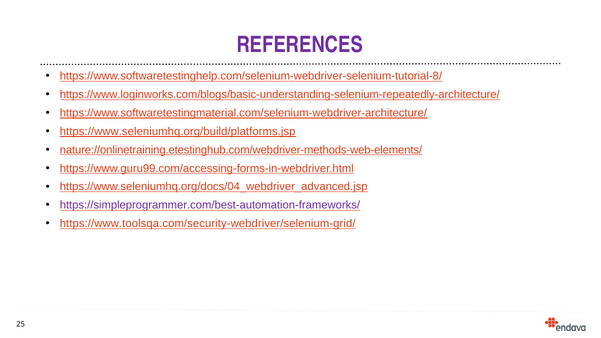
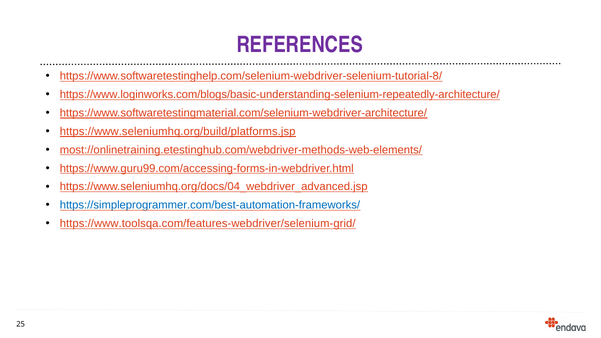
nature://onlinetraining.etestinghub.com/webdriver-methods-web-elements/: nature://onlinetraining.etestinghub.com/webdriver-methods-web-elements/ -> most://onlinetraining.etestinghub.com/webdriver-methods-web-elements/
https://simpleprogrammer.com/best-automation-frameworks/ colour: purple -> blue
https://www.toolsqa.com/security-webdriver/selenium-grid/: https://www.toolsqa.com/security-webdriver/selenium-grid/ -> https://www.toolsqa.com/features-webdriver/selenium-grid/
